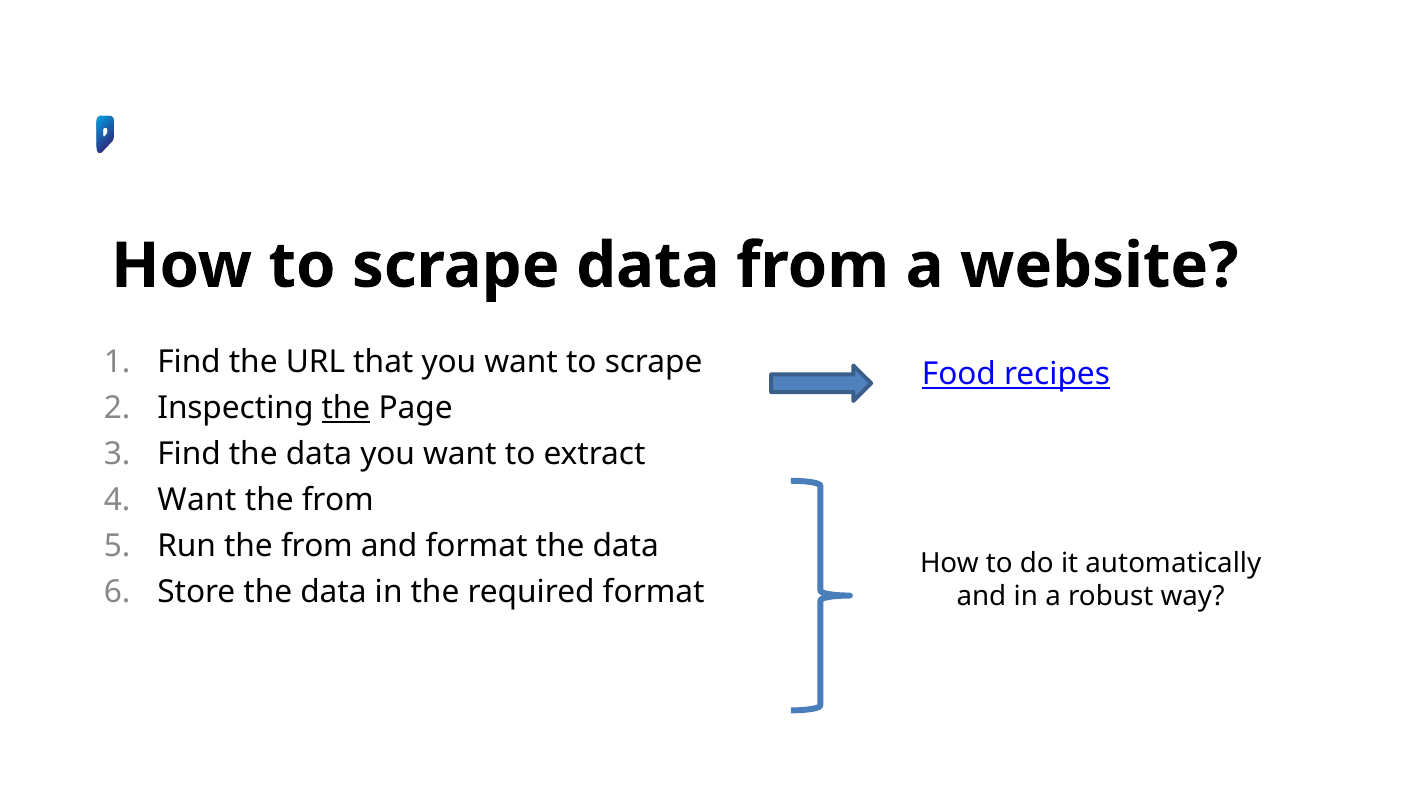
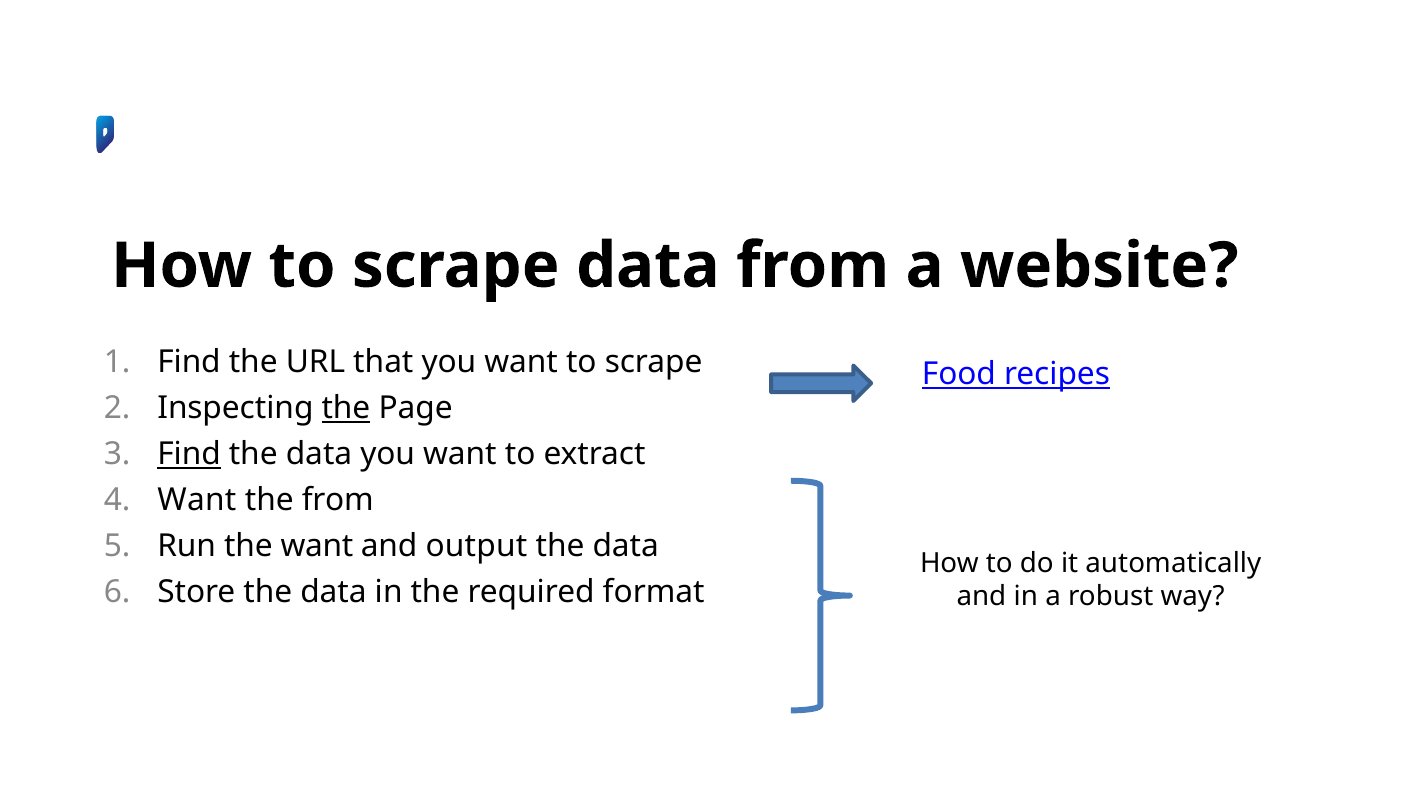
Find at (189, 454) underline: none -> present
Run the from: from -> want
and format: format -> output
